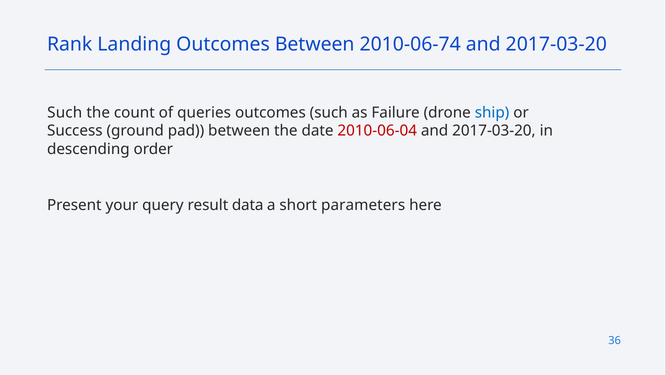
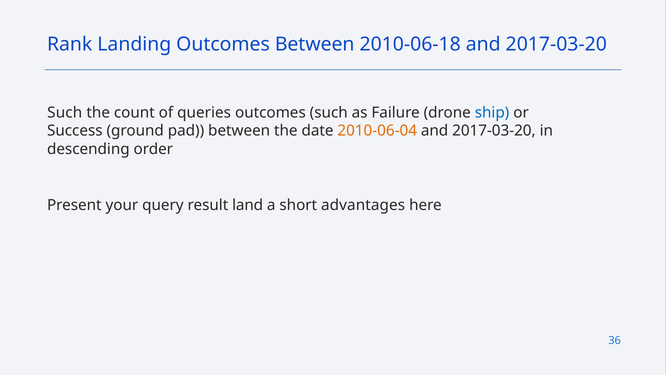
2010-06-74: 2010-06-74 -> 2010-06-18
2010-06-04 colour: red -> orange
data: data -> land
parameters: parameters -> advantages
